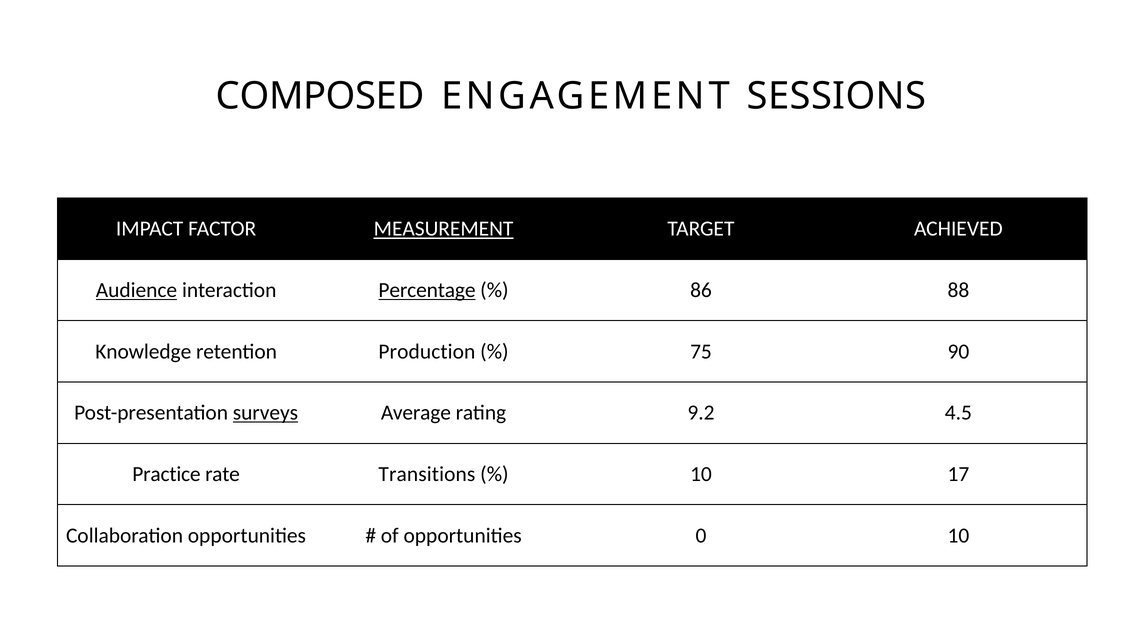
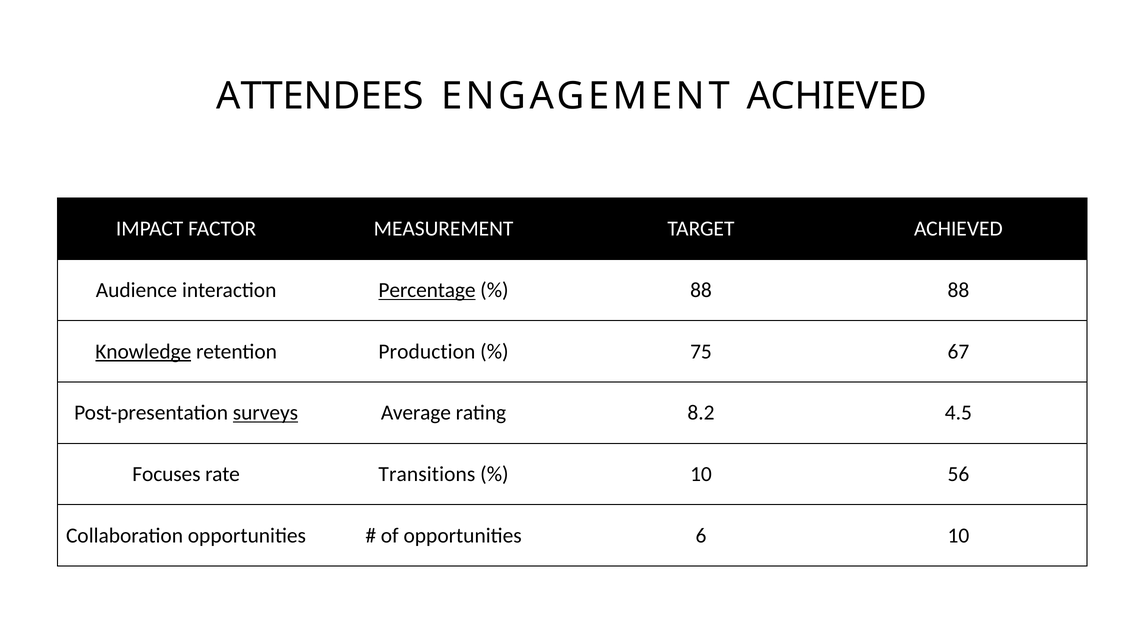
COMPOSED: COMPOSED -> ATTENDEES
ENGAGEMENT SESSIONS: SESSIONS -> ACHIEVED
MEASUREMENT underline: present -> none
Audience underline: present -> none
86 at (701, 290): 86 -> 88
Knowledge underline: none -> present
90: 90 -> 67
9.2: 9.2 -> 8.2
Practice: Practice -> Focuses
17: 17 -> 56
0: 0 -> 6
